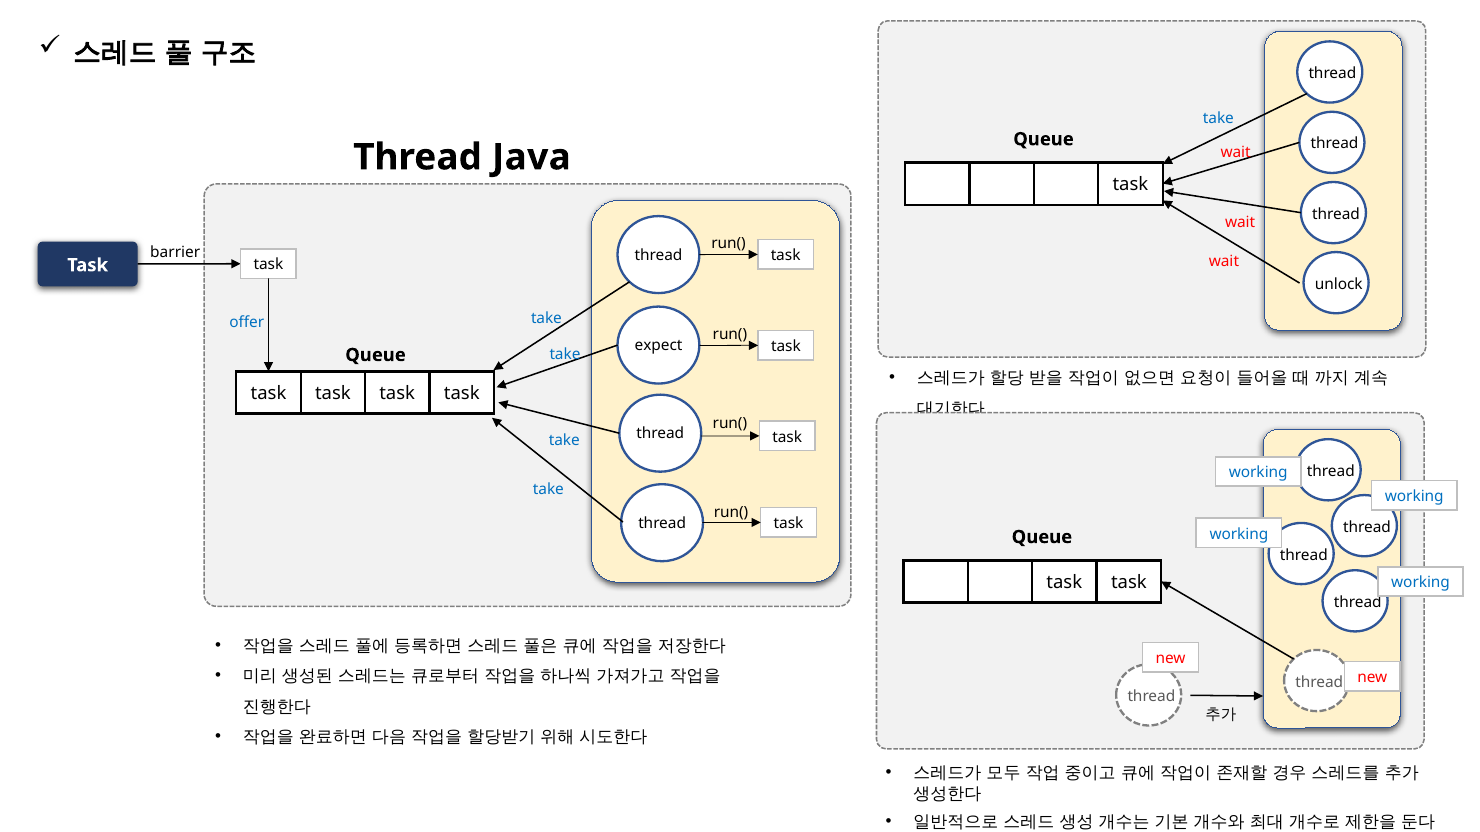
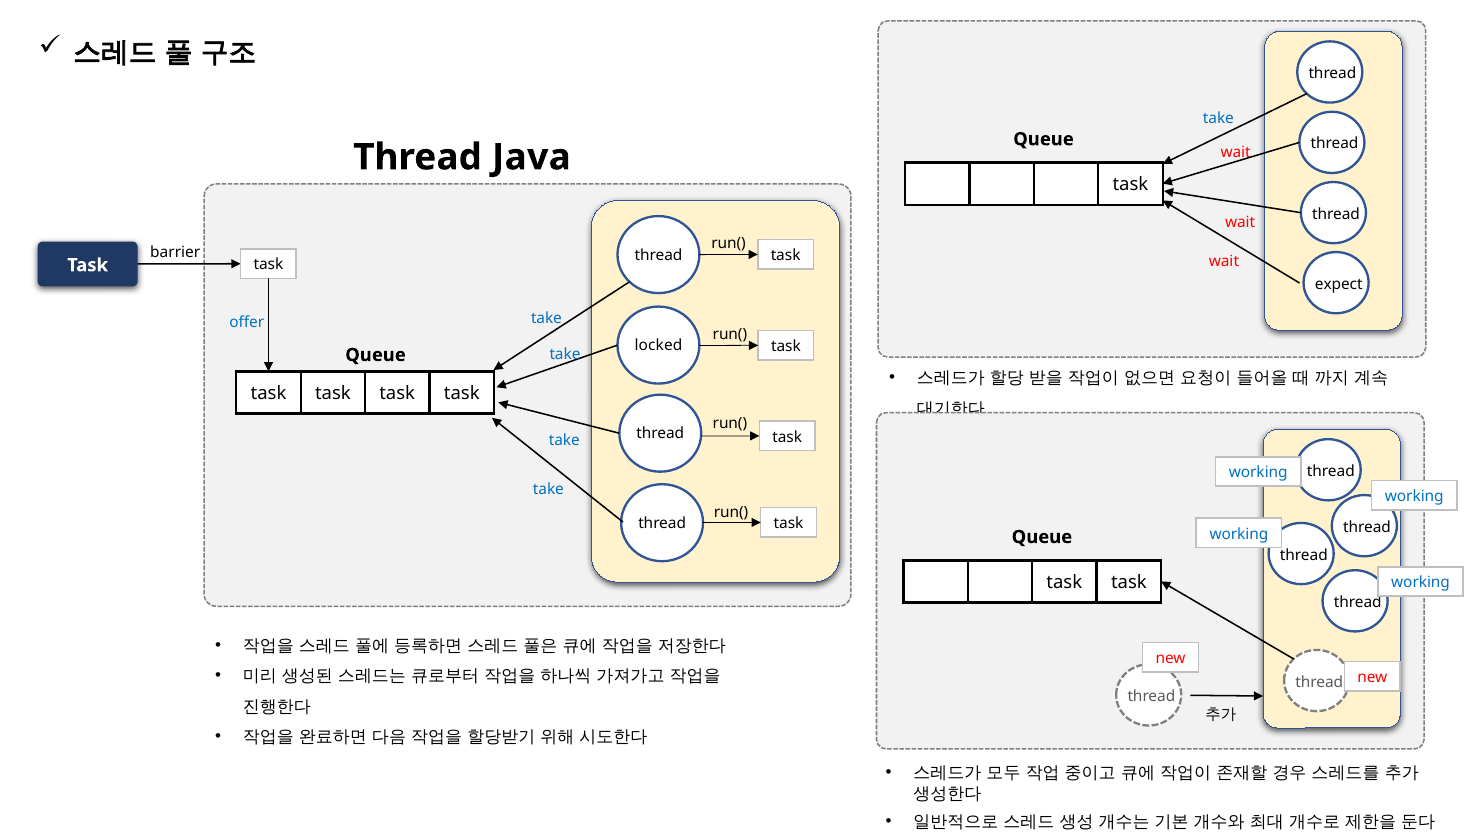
unlock: unlock -> expect
expect: expect -> locked
